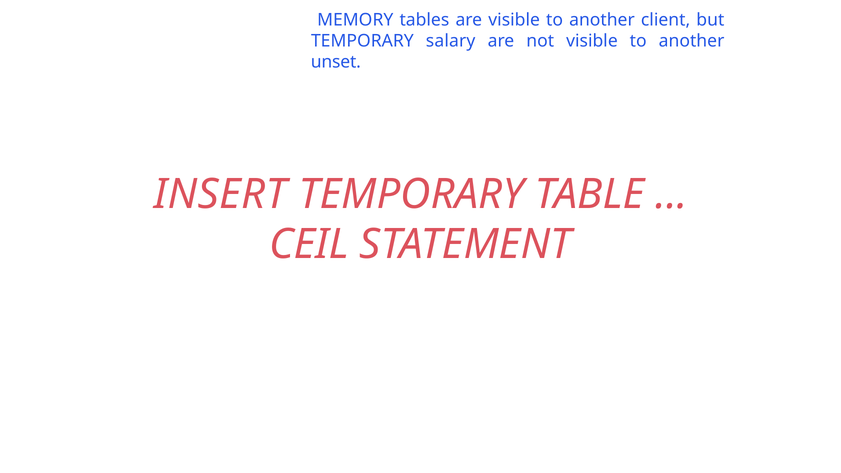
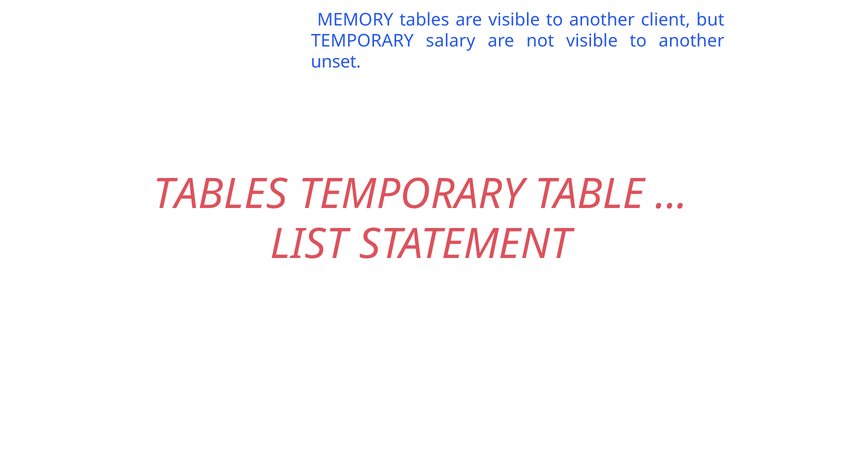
INSERT at (220, 194): INSERT -> TABLES
CEIL: CEIL -> LIST
